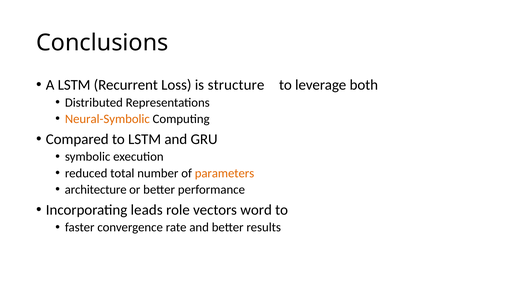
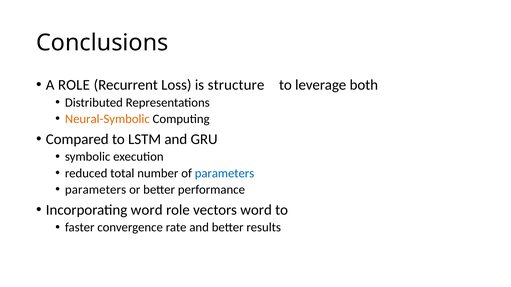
A LSTM: LSTM -> ROLE
parameters at (224, 173) colour: orange -> blue
architecture at (96, 190): architecture -> parameters
Incorporating leads: leads -> word
